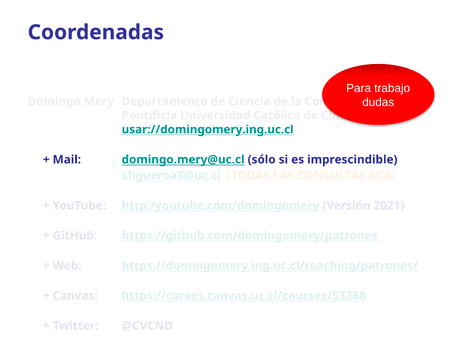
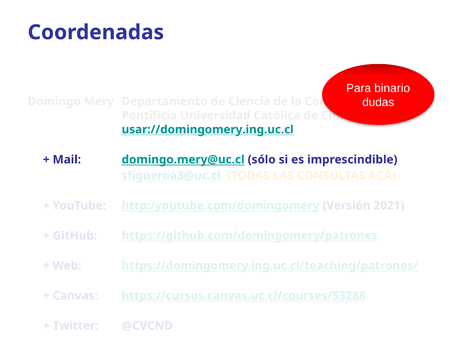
trabajo: trabajo -> binario
